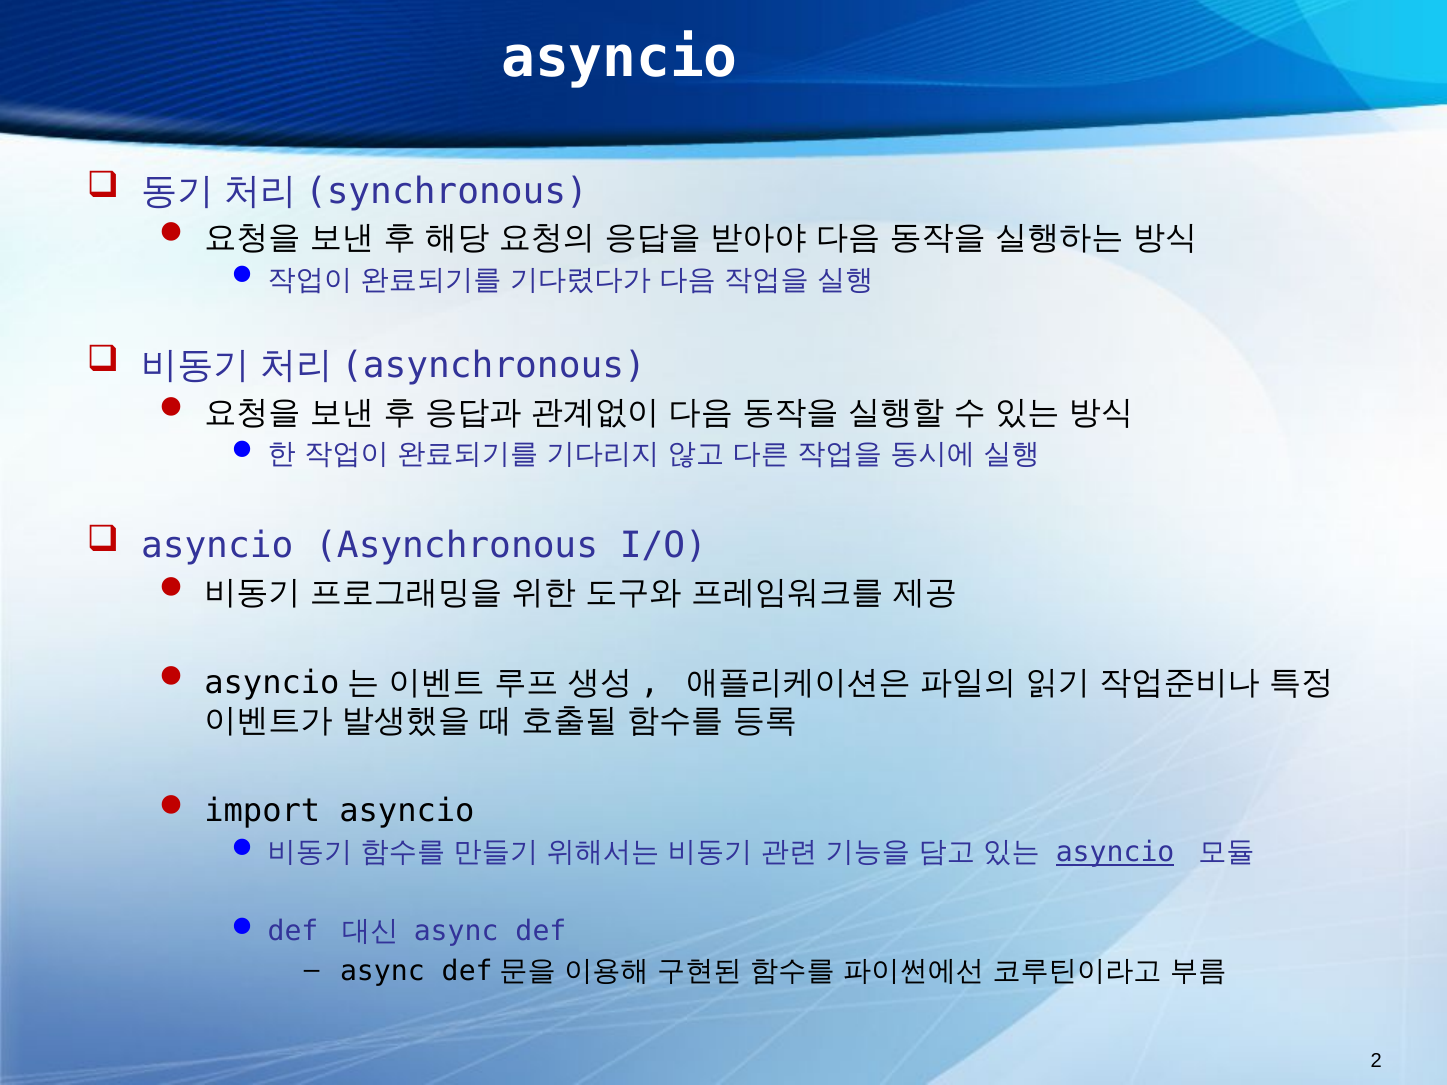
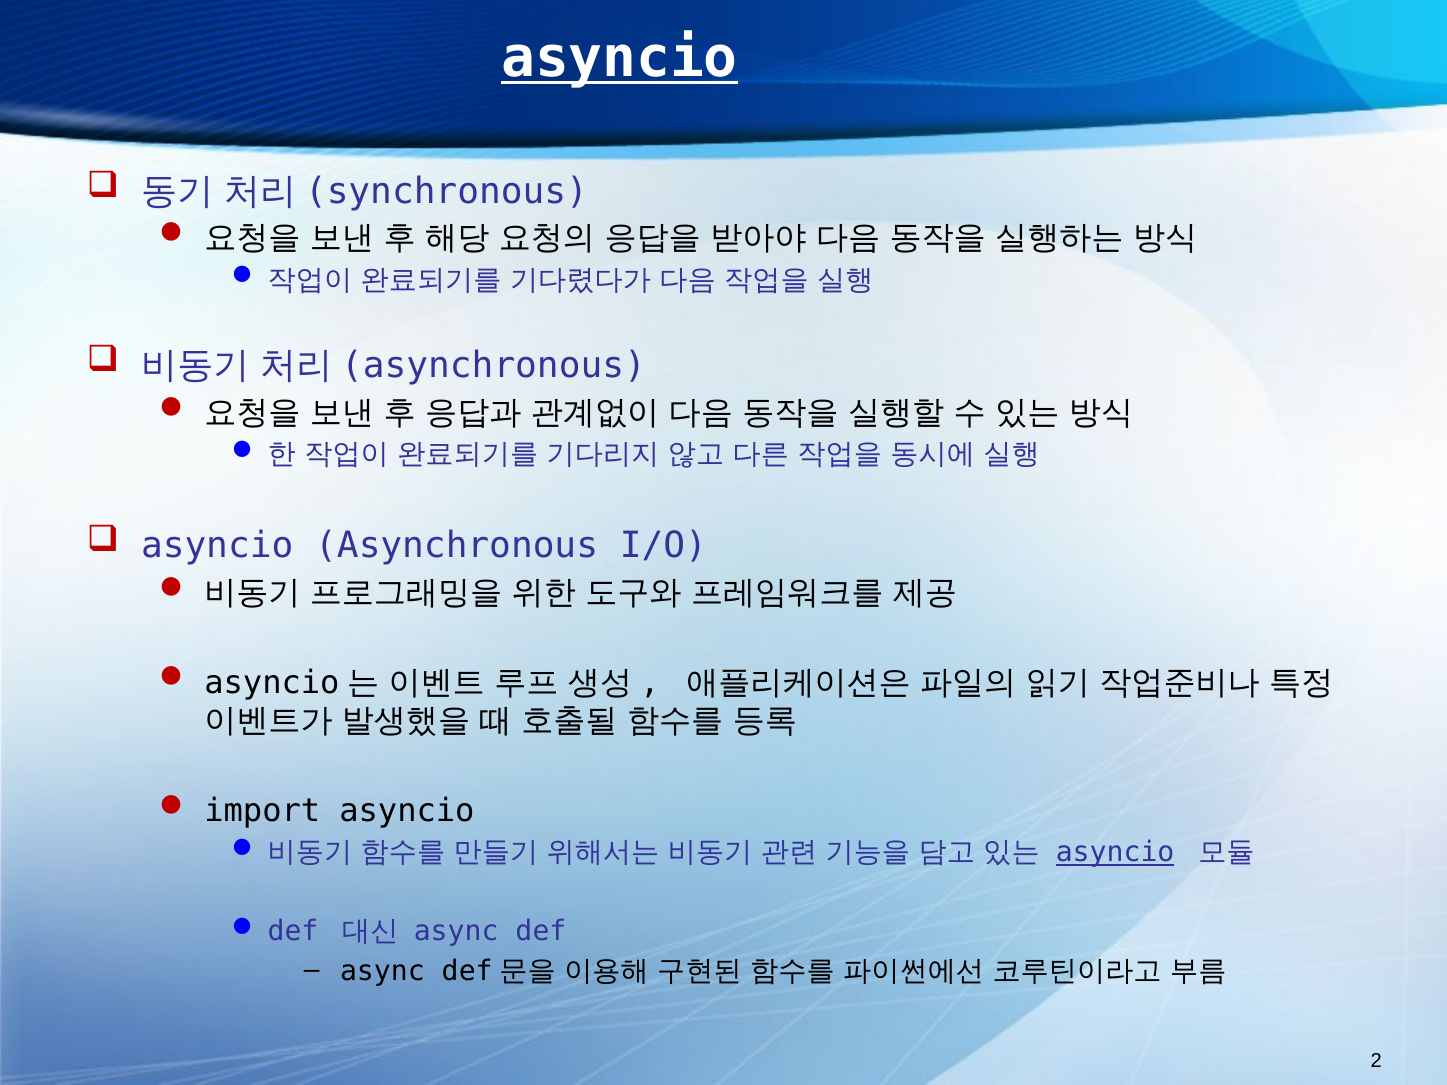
asyncio at (620, 58) underline: none -> present
